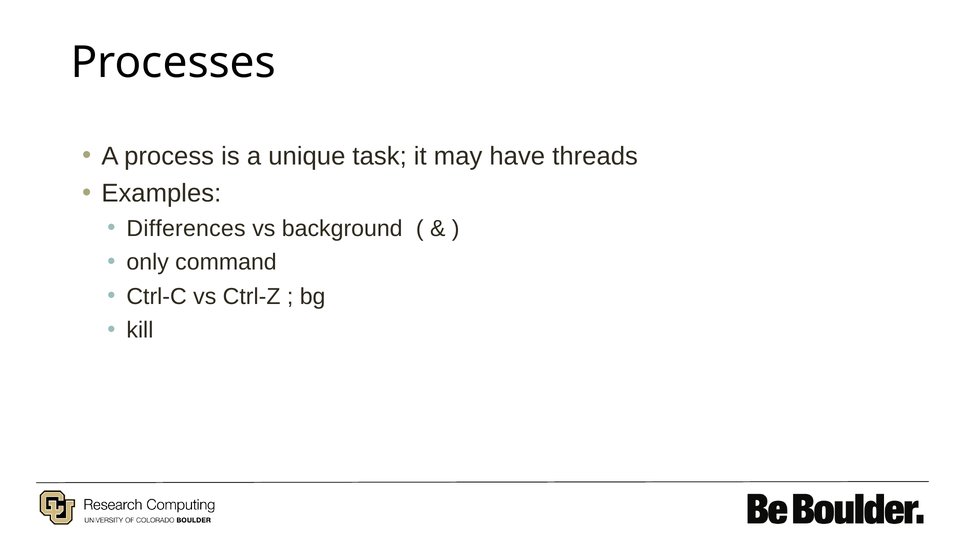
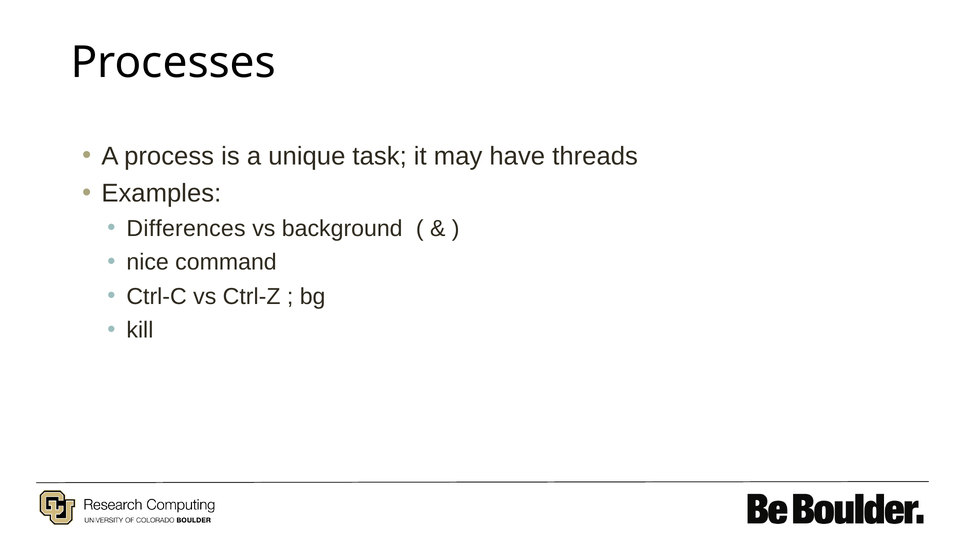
only: only -> nice
